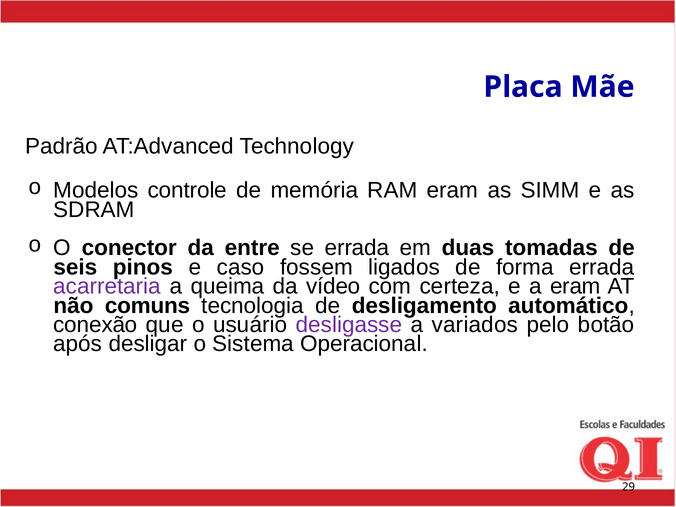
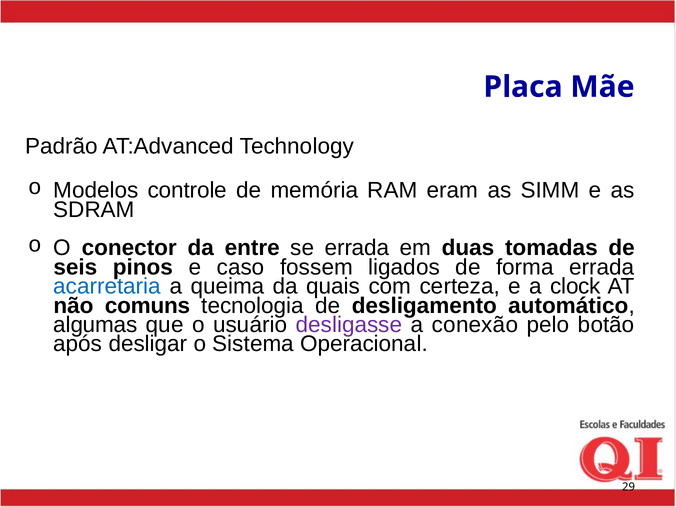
acarretaria colour: purple -> blue
vídeo: vídeo -> quais
a eram: eram -> clock
conexão: conexão -> algumas
variados: variados -> conexão
